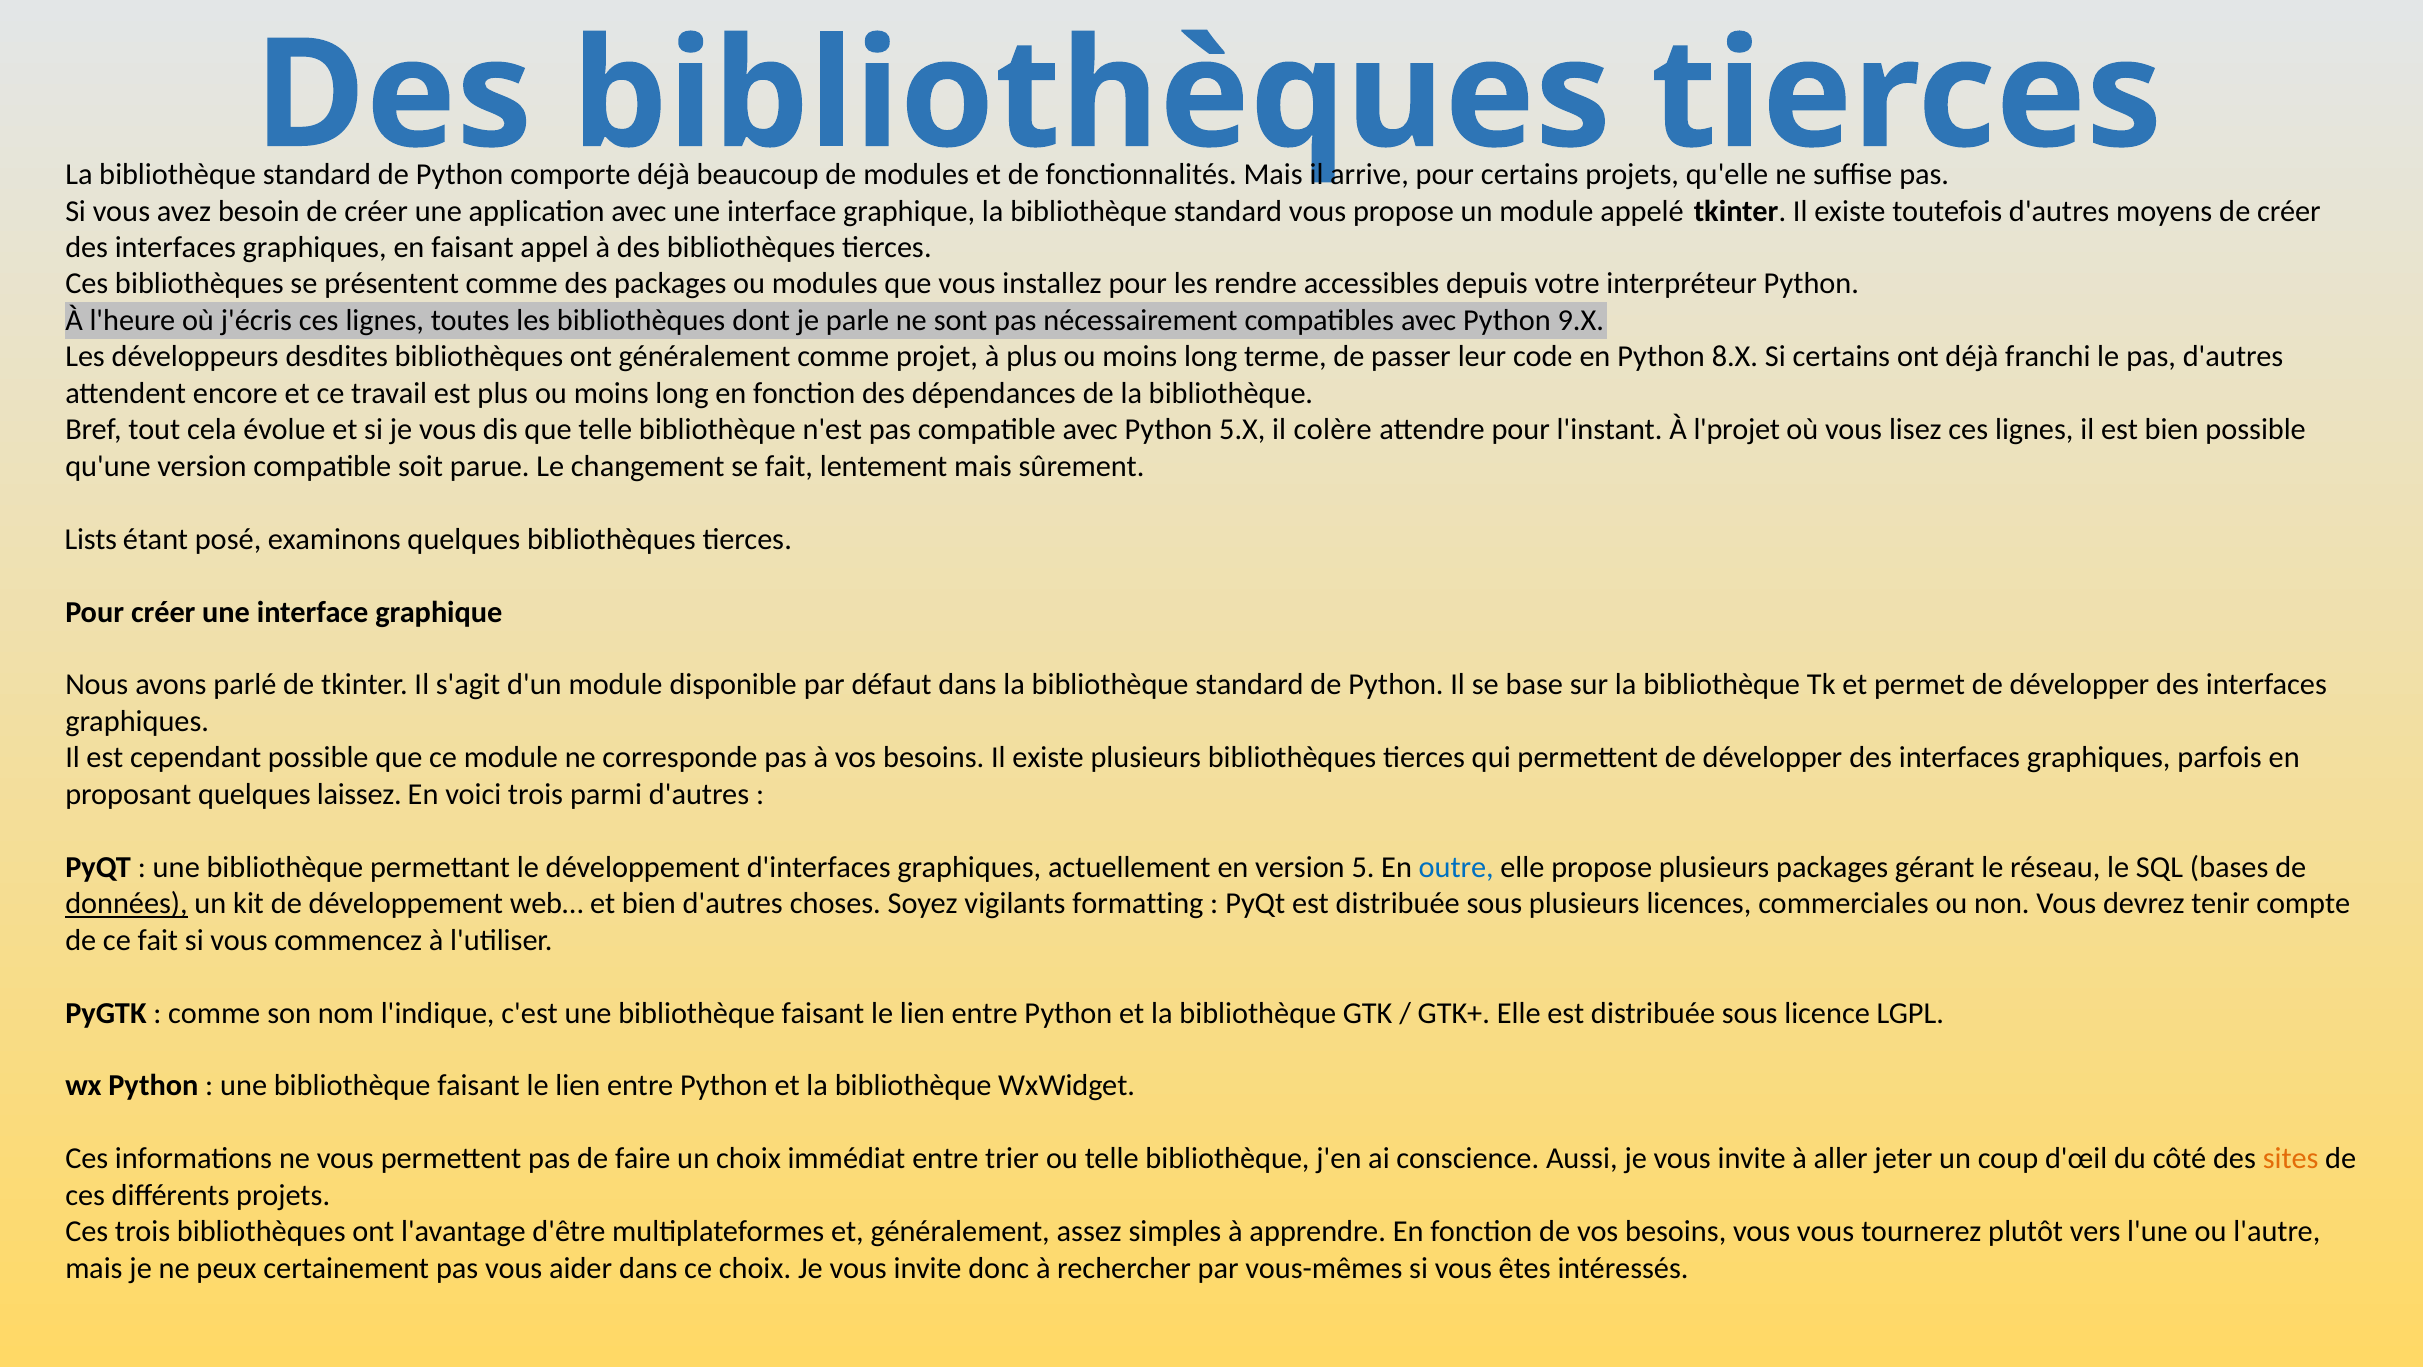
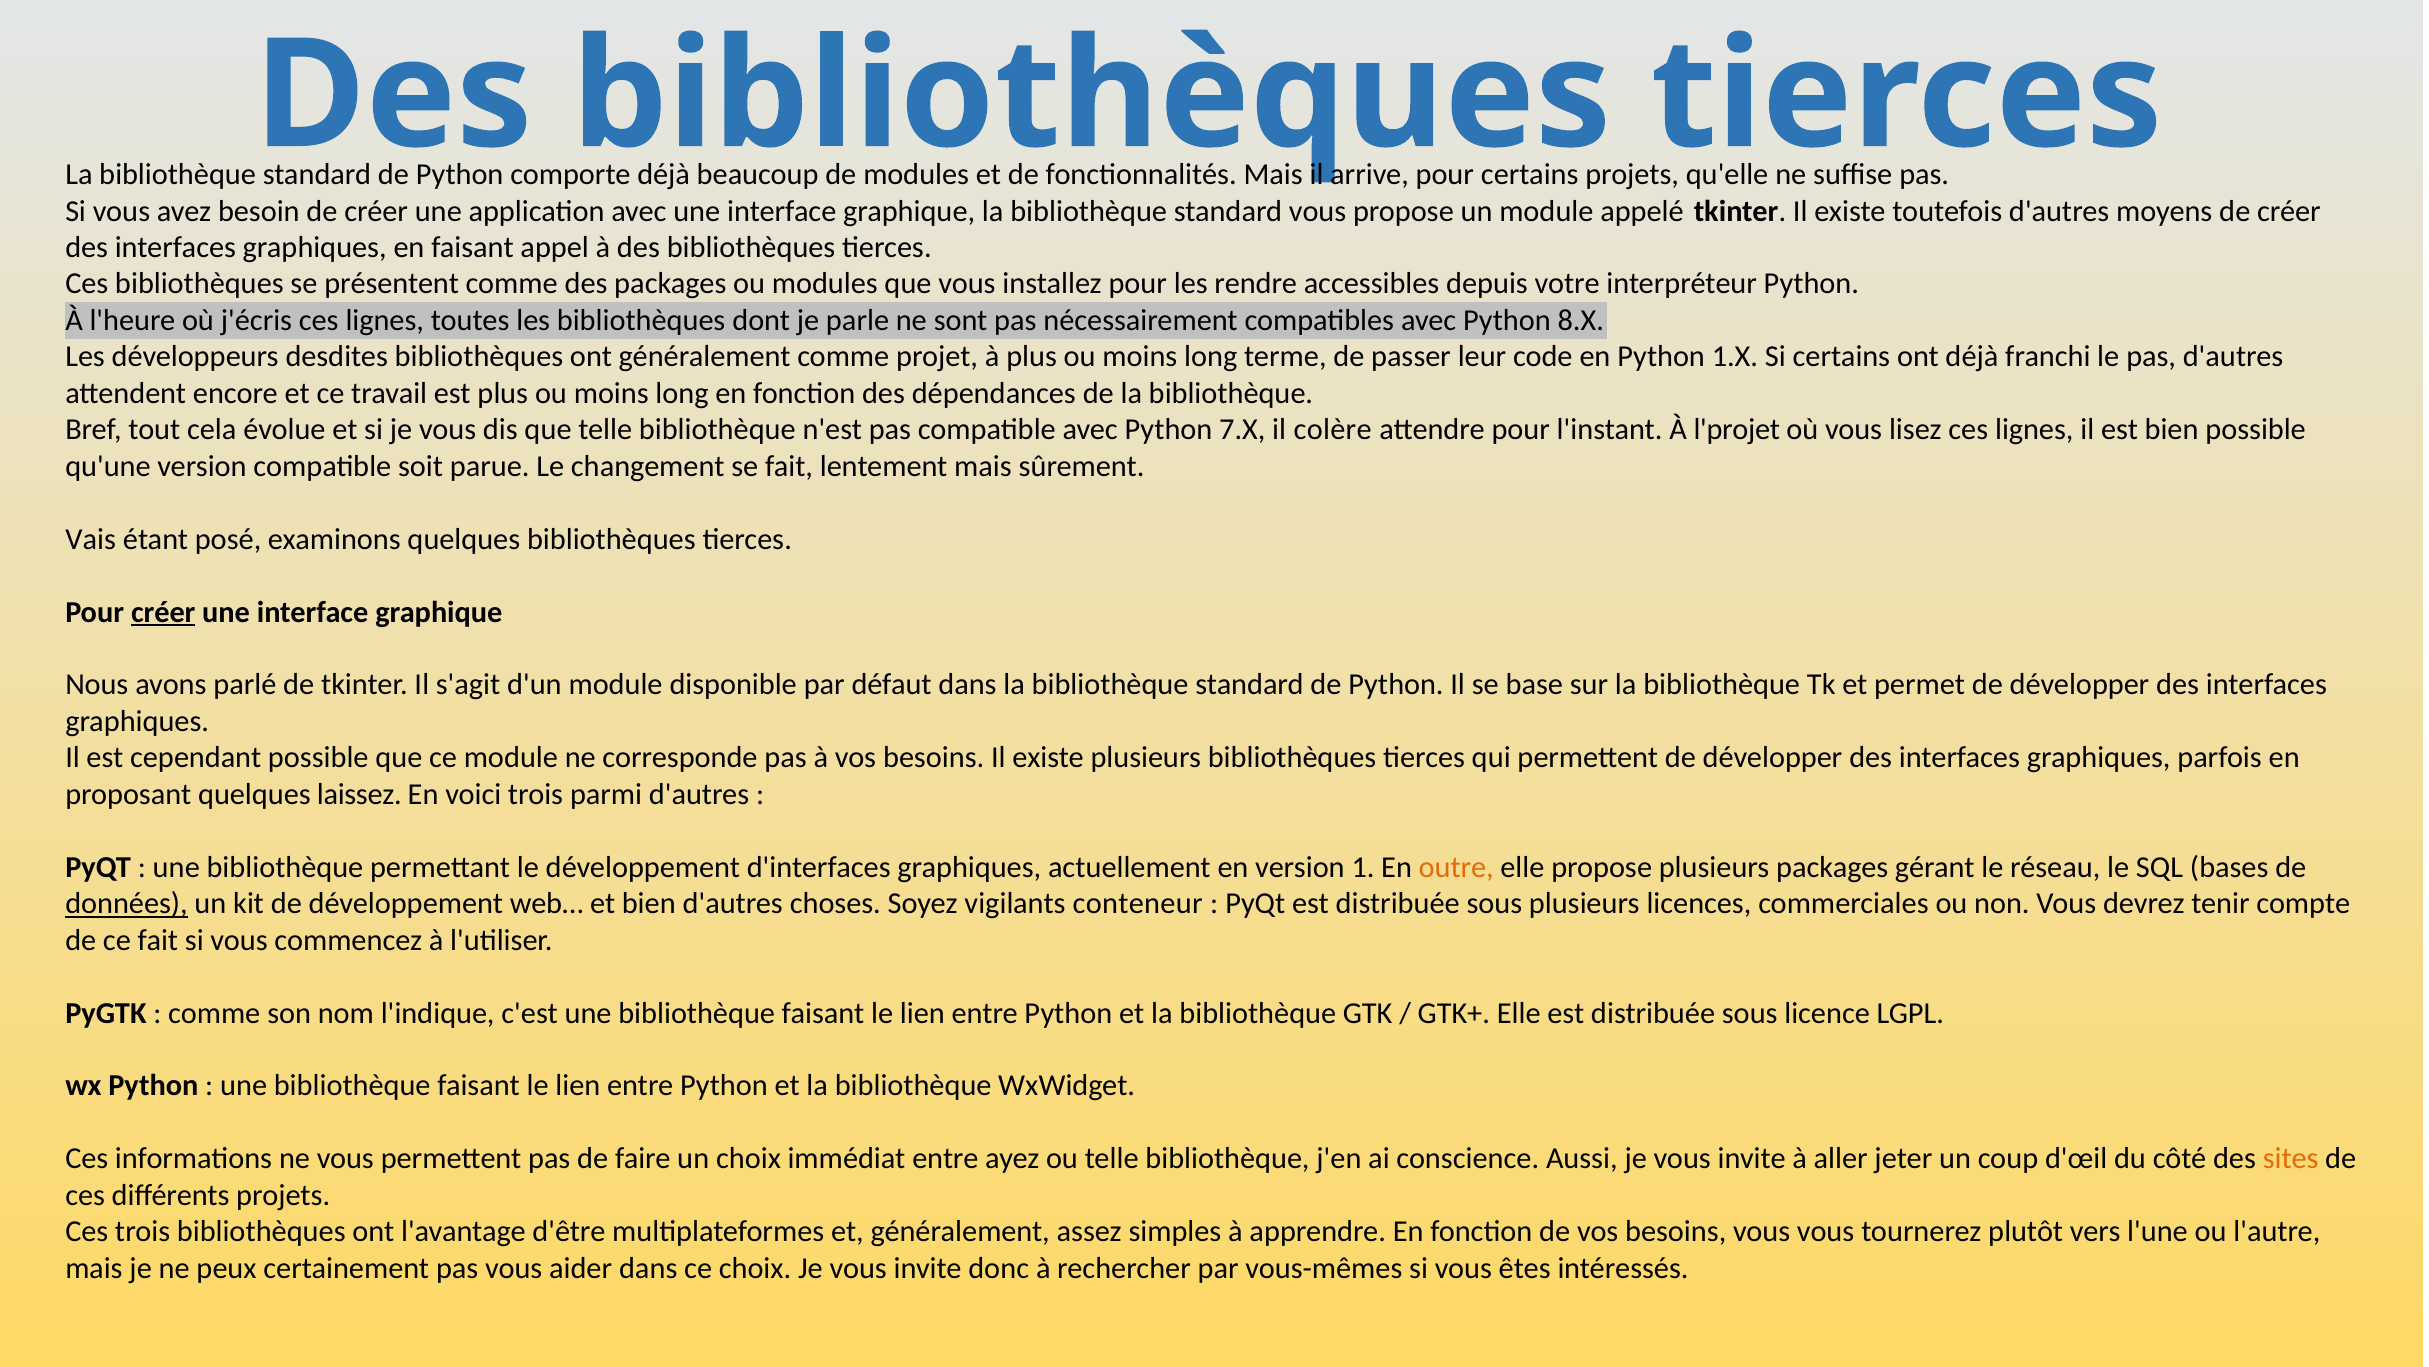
9.X: 9.X -> 8.X
8.X: 8.X -> 1.X
5.X: 5.X -> 7.X
Lists: Lists -> Vais
créer at (163, 612) underline: none -> present
5: 5 -> 1
outre colour: blue -> orange
formatting: formatting -> conteneur
trier: trier -> ayez
